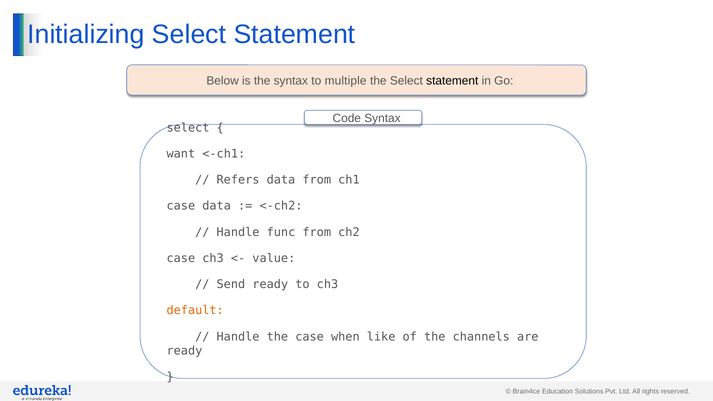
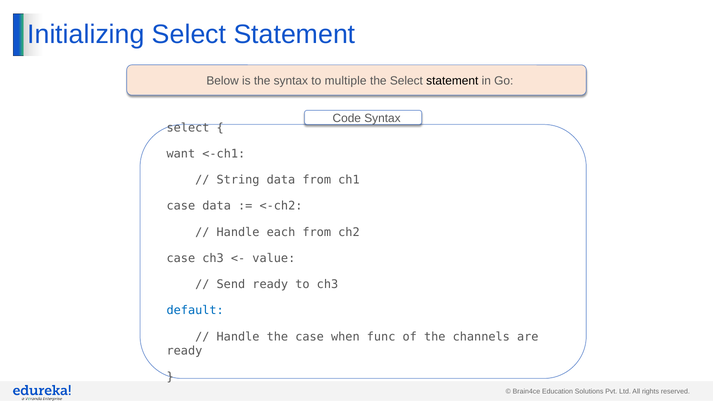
Refers: Refers -> String
func: func -> each
default colour: orange -> blue
like: like -> func
